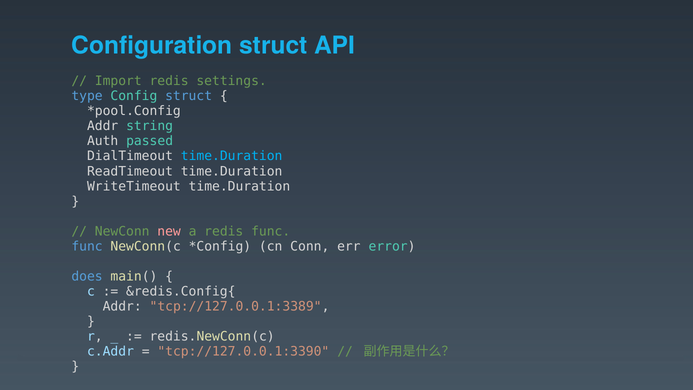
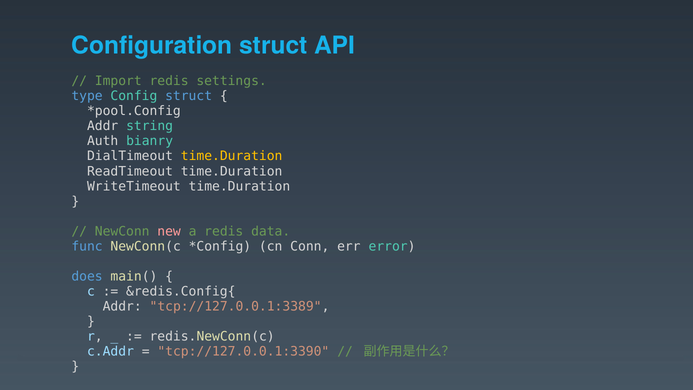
passed: passed -> bianry
time.Duration at (232, 156) colour: light blue -> yellow
redis func: func -> data
